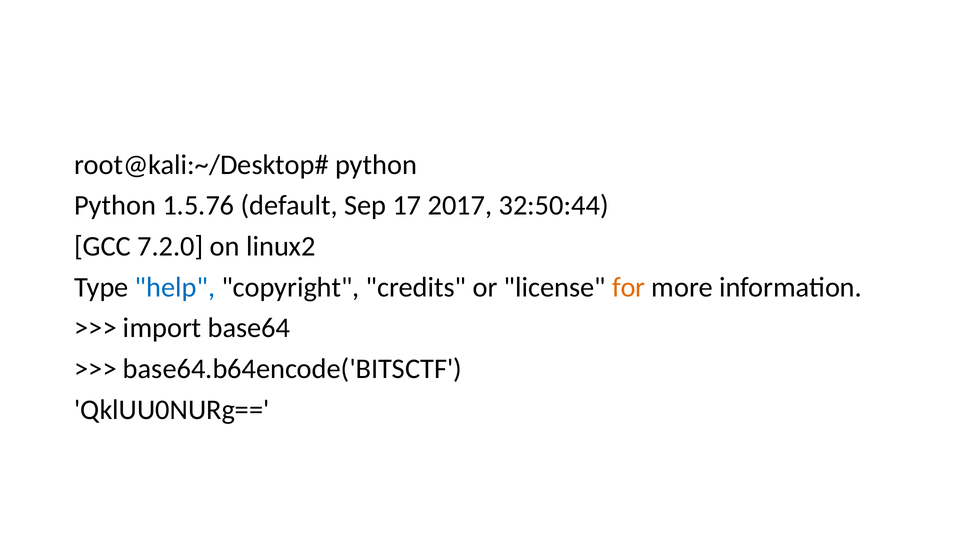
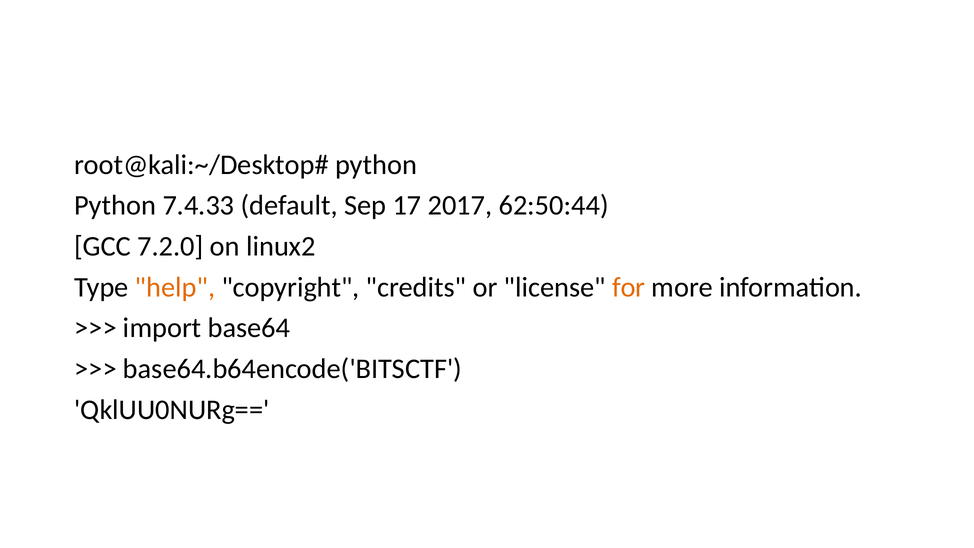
1.5.76: 1.5.76 -> 7.4.33
32:50:44: 32:50:44 -> 62:50:44
help colour: blue -> orange
